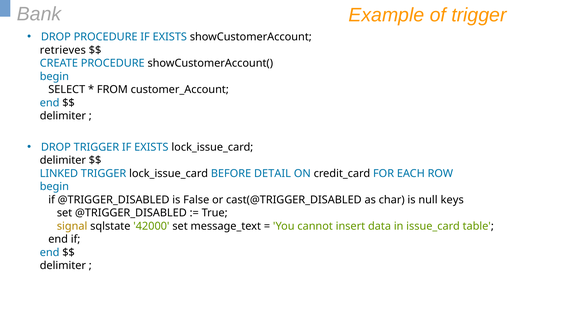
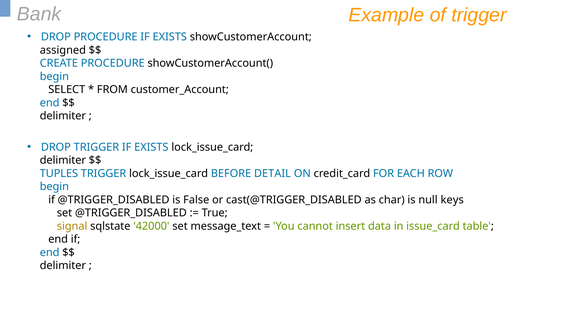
retrieves: retrieves -> assigned
LINKED: LINKED -> TUPLES
